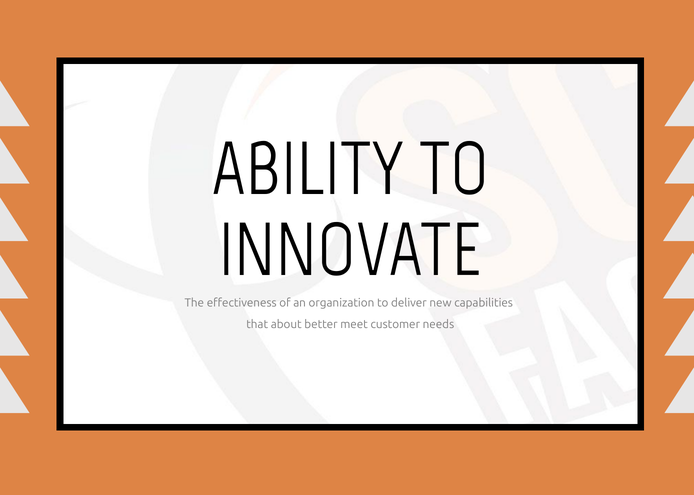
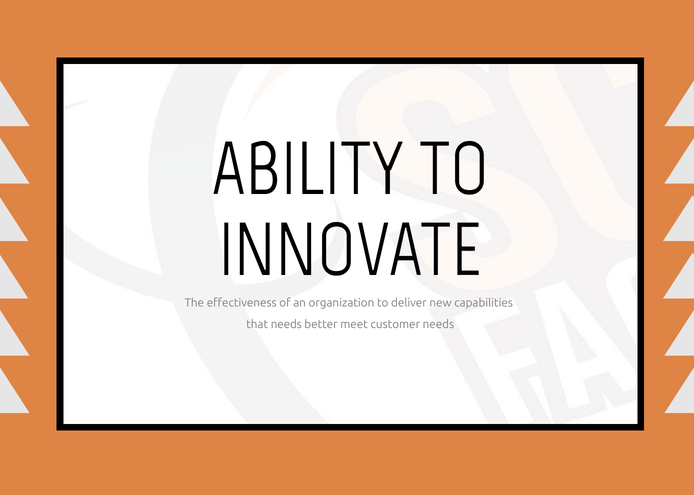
that about: about -> needs
